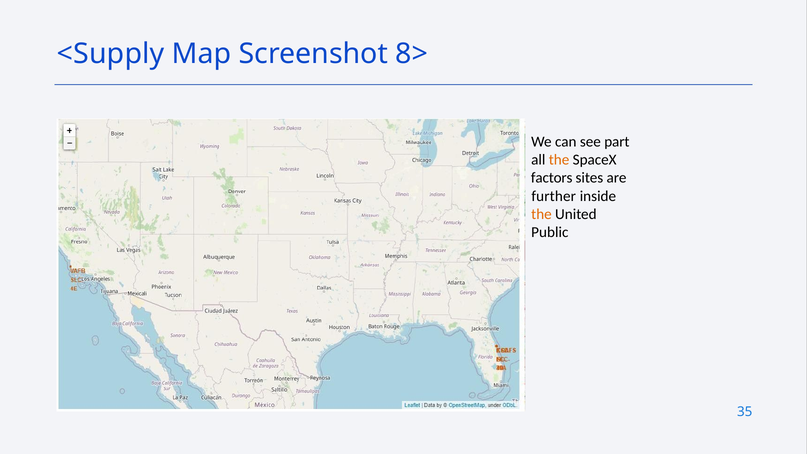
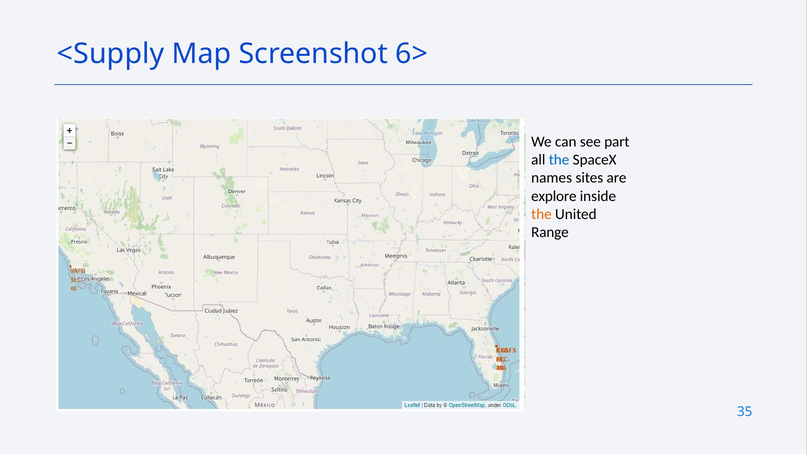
8>: 8> -> 6>
the at (559, 160) colour: orange -> blue
factors: factors -> names
further: further -> explore
Public: Public -> Range
